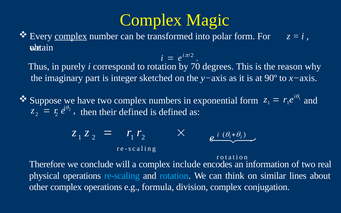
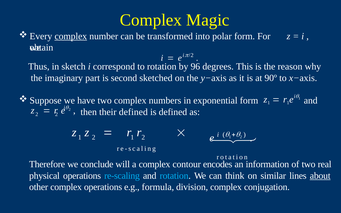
purely: purely -> sketch
70: 70 -> 96
integer: integer -> second
include: include -> contour
about underline: none -> present
